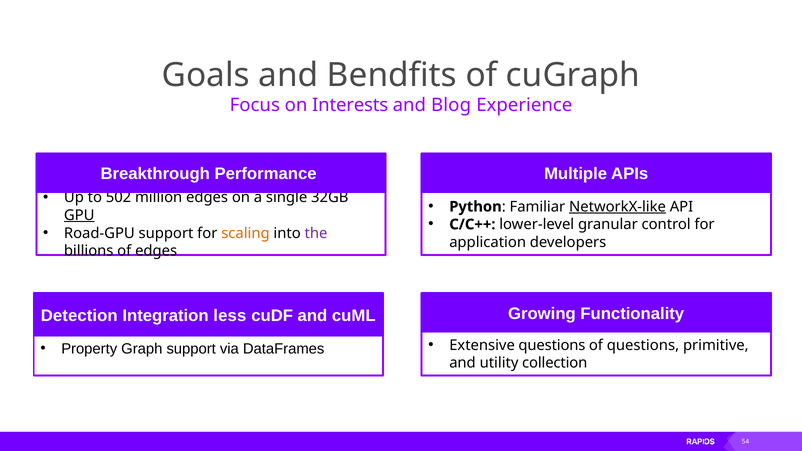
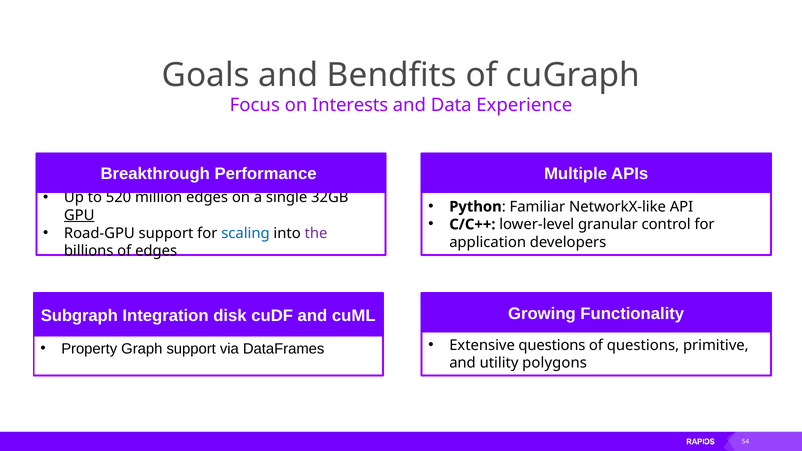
Blog: Blog -> Data
502: 502 -> 520
NetworkX-like underline: present -> none
scaling colour: orange -> blue
Detection: Detection -> Subgraph
less: less -> disk
collection: collection -> polygons
